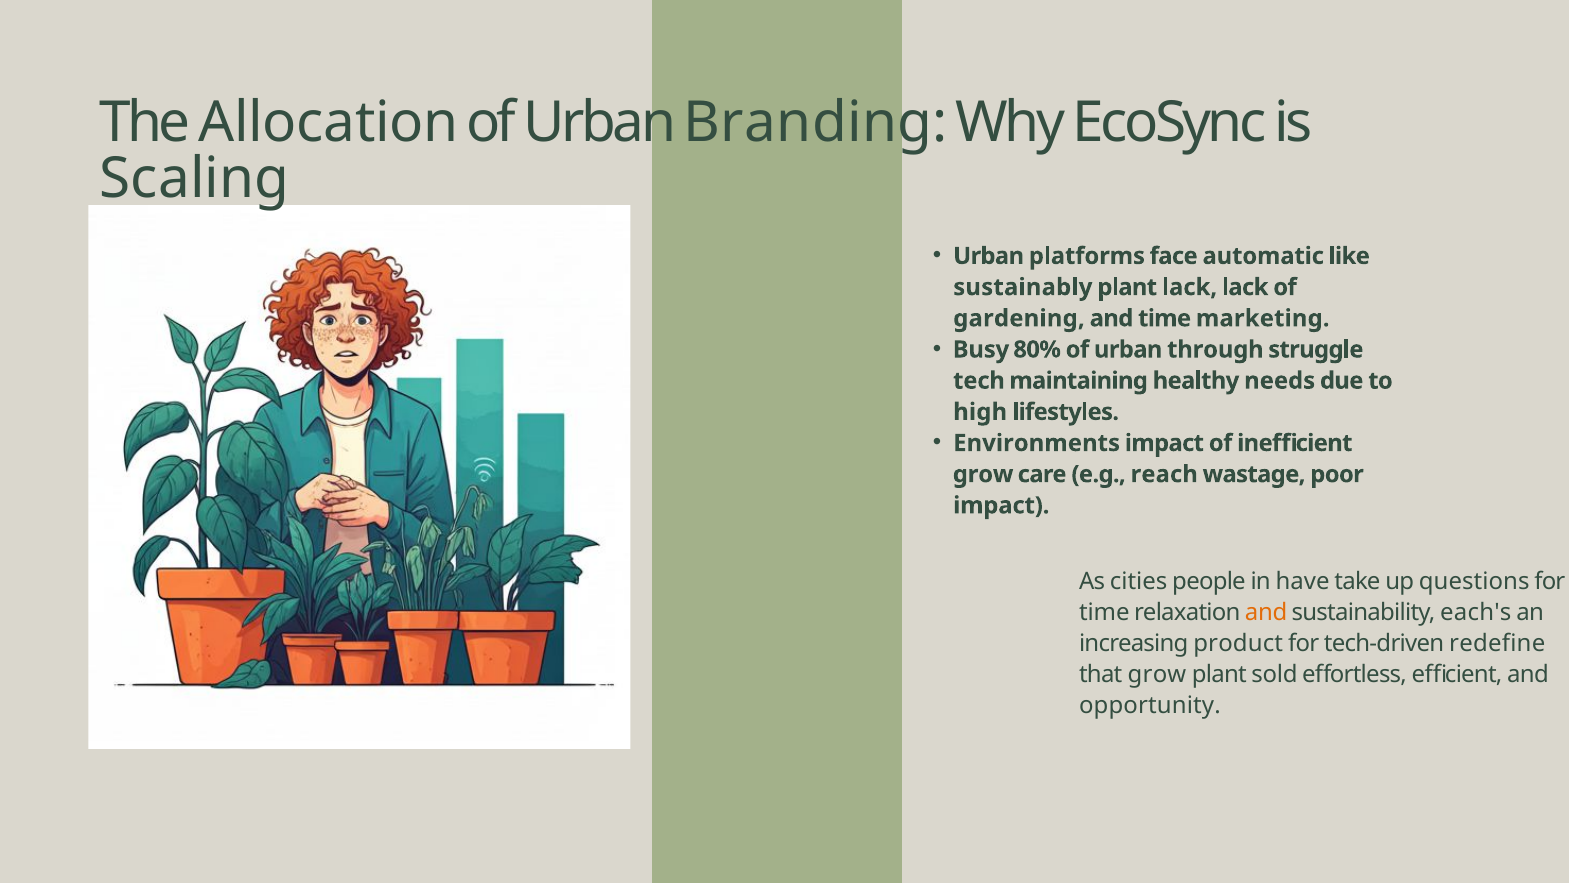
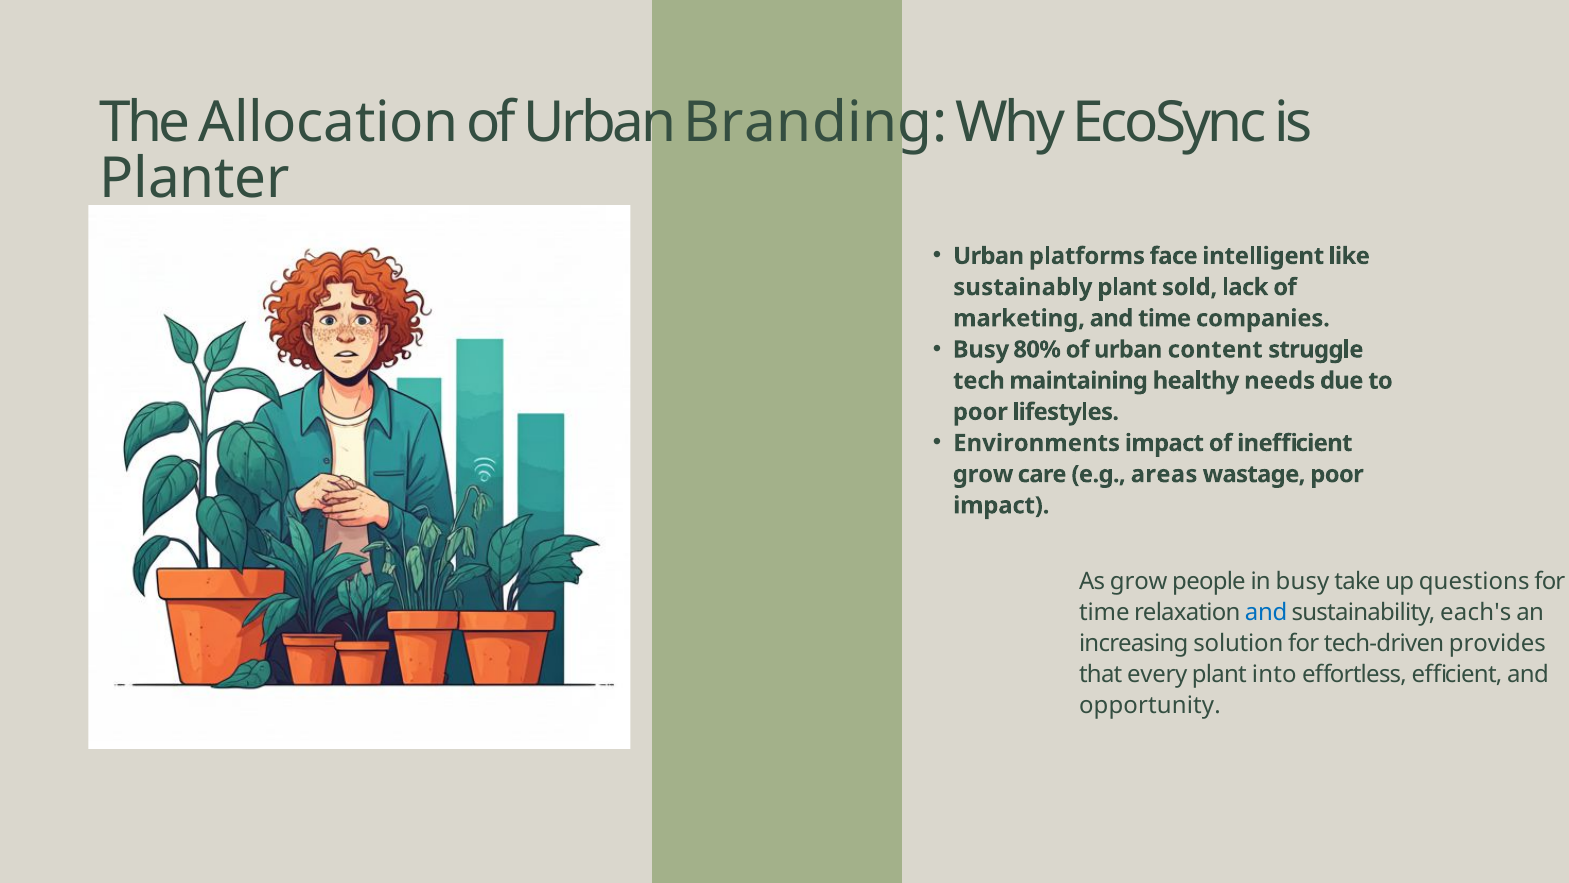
Scaling: Scaling -> Planter
automatic: automatic -> intelligent
plant lack: lack -> sold
gardening: gardening -> marketing
marketing: marketing -> companies
through: through -> content
high at (980, 412): high -> poor
reach: reach -> areas
As cities: cities -> grow
in have: have -> busy
and at (1266, 612) colour: orange -> blue
product: product -> solution
redefine: redefine -> provides
that grow: grow -> every
sold: sold -> into
